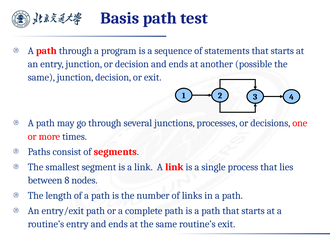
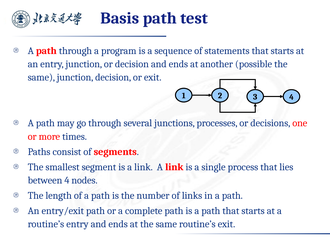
between 8: 8 -> 4
